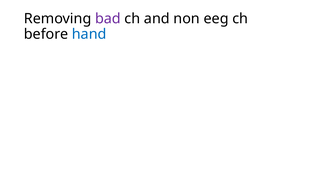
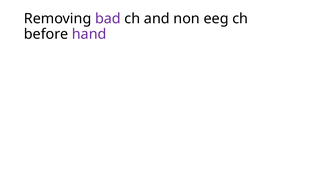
hand colour: blue -> purple
